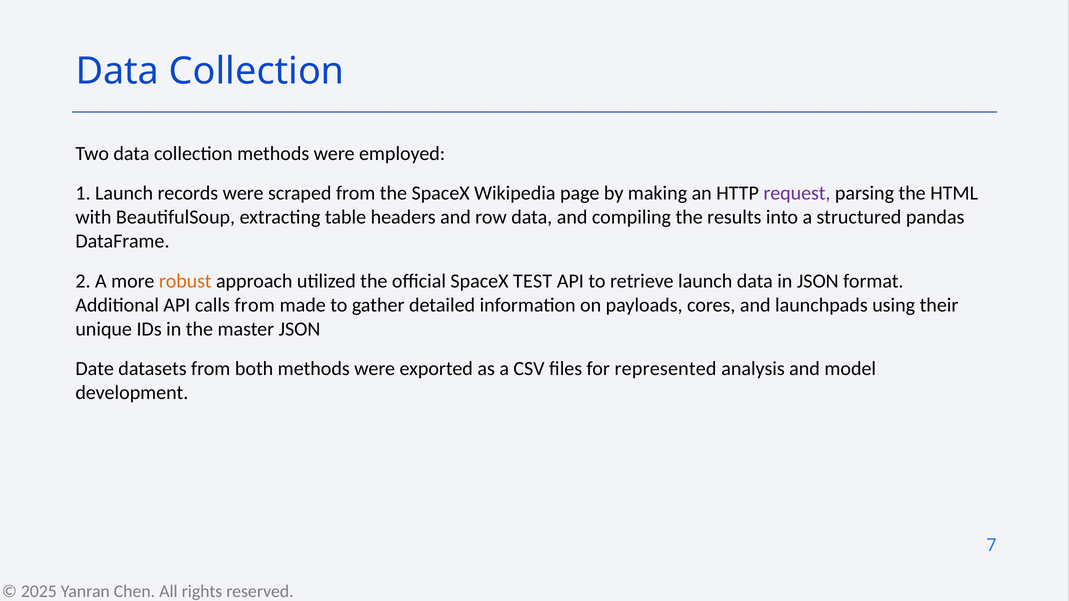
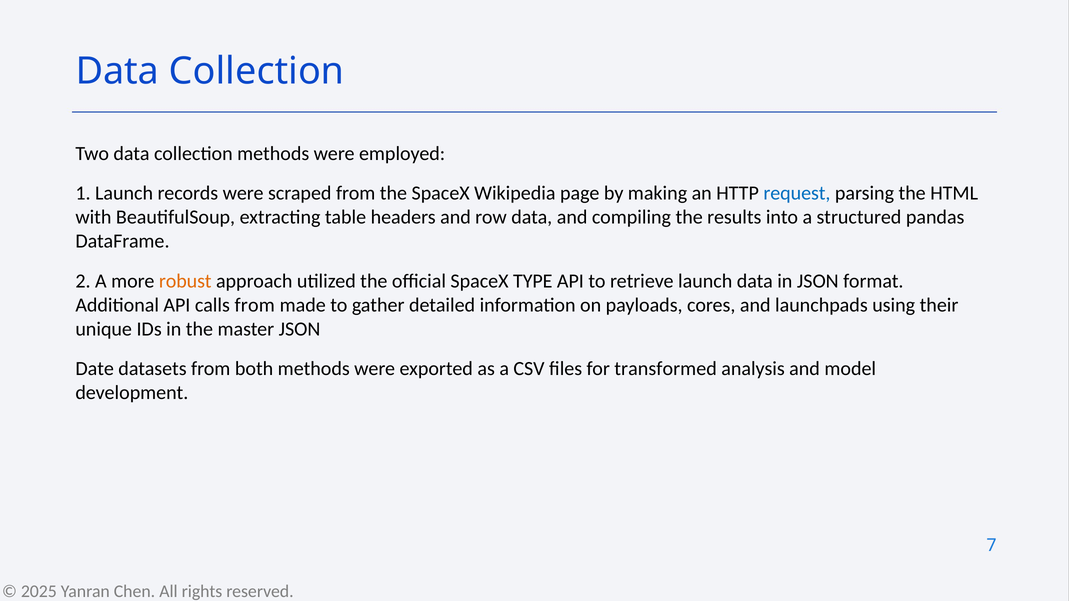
request colour: purple -> blue
TEST: TEST -> TYPE
represented: represented -> transformed
